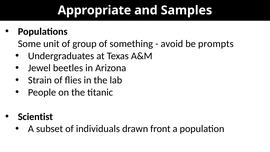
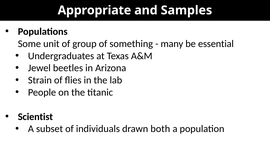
avoid: avoid -> many
prompts: prompts -> essential
front: front -> both
